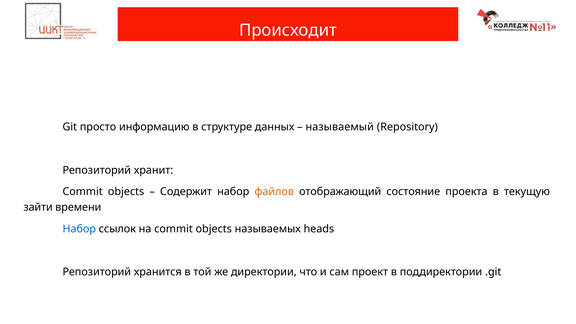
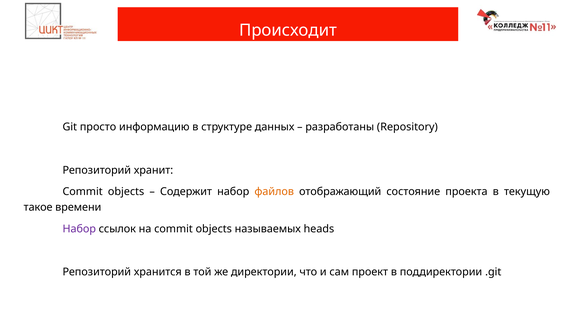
называемый: называемый -> разработаны
зайти: зайти -> такое
Набор at (79, 229) colour: blue -> purple
